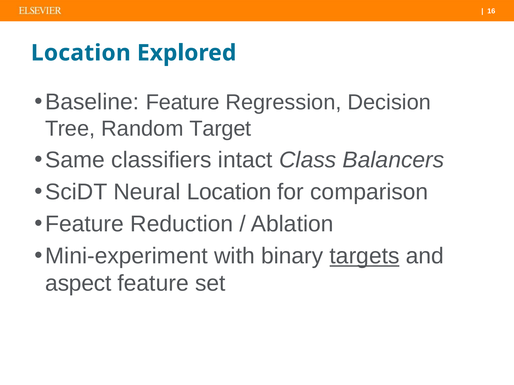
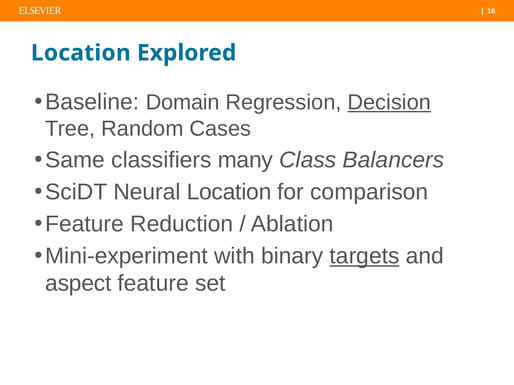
Baseline Feature: Feature -> Domain
Decision underline: none -> present
Target: Target -> Cases
intact: intact -> many
